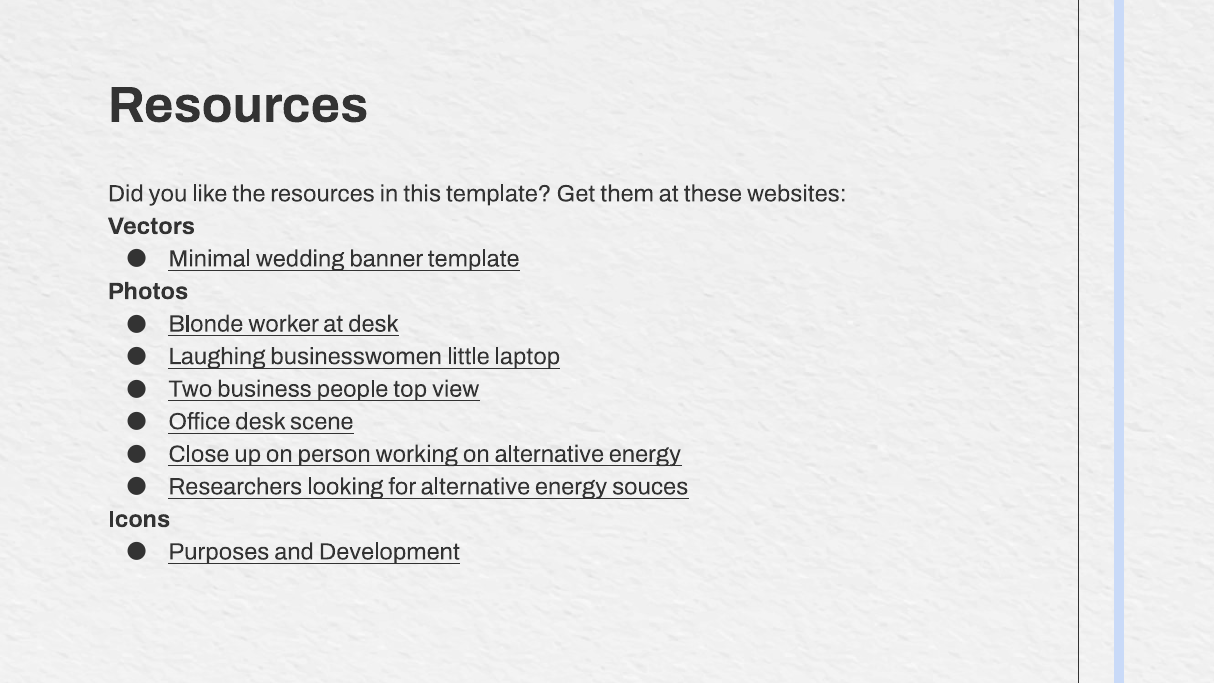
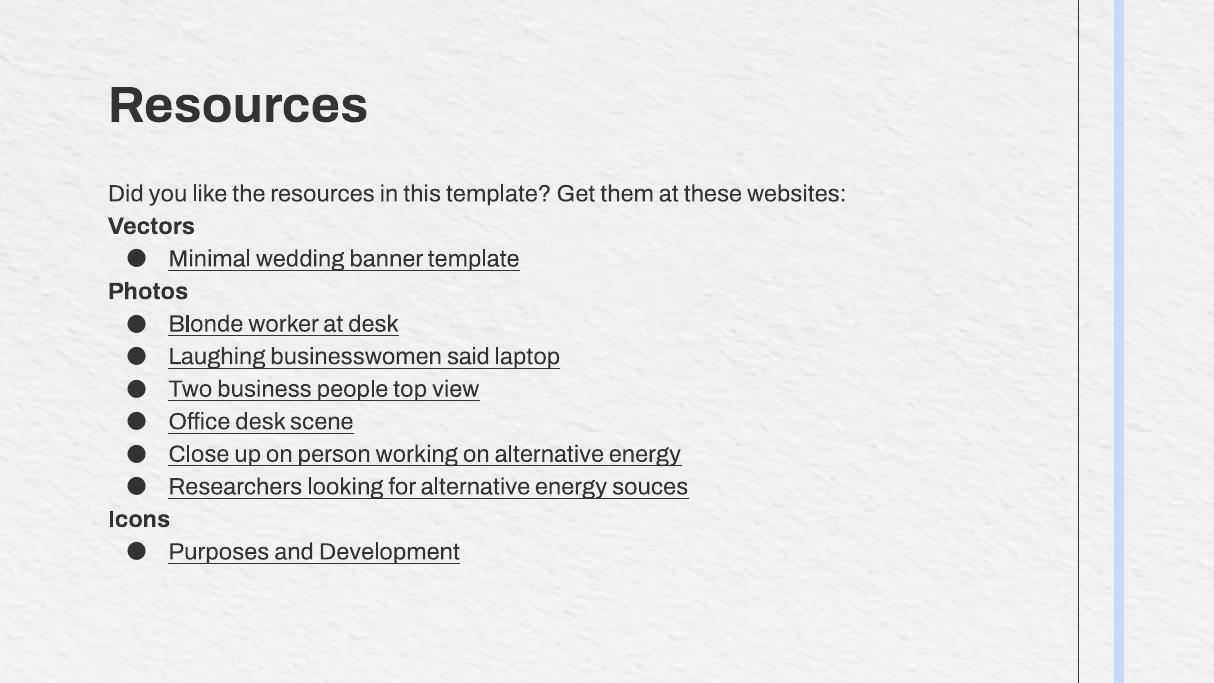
little: little -> said
